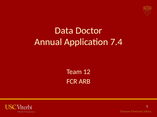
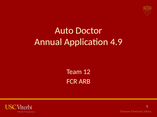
Data: Data -> Auto
7.4: 7.4 -> 4.9
